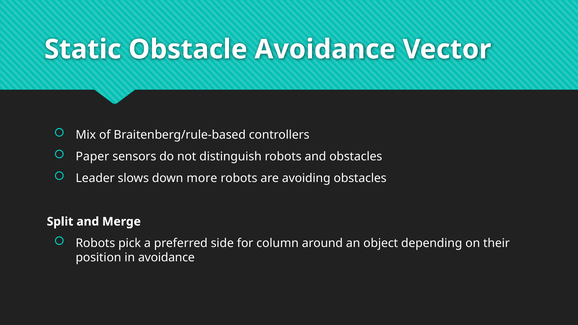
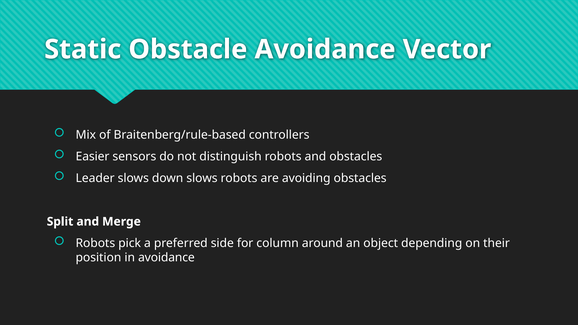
Paper: Paper -> Easier
down more: more -> slows
